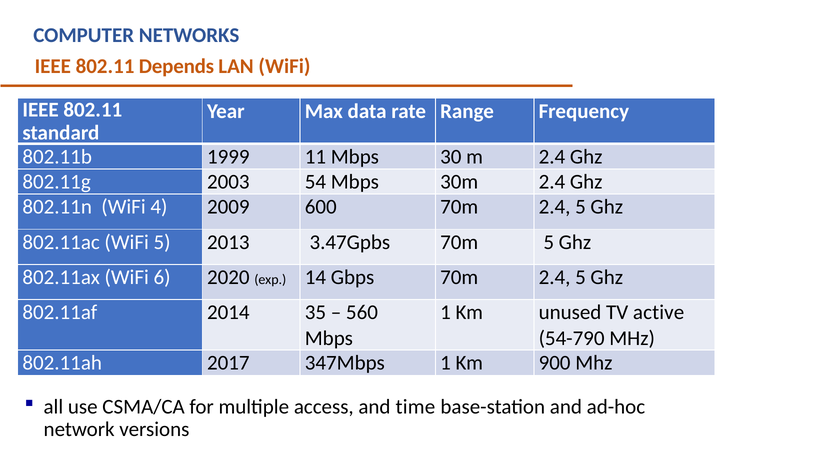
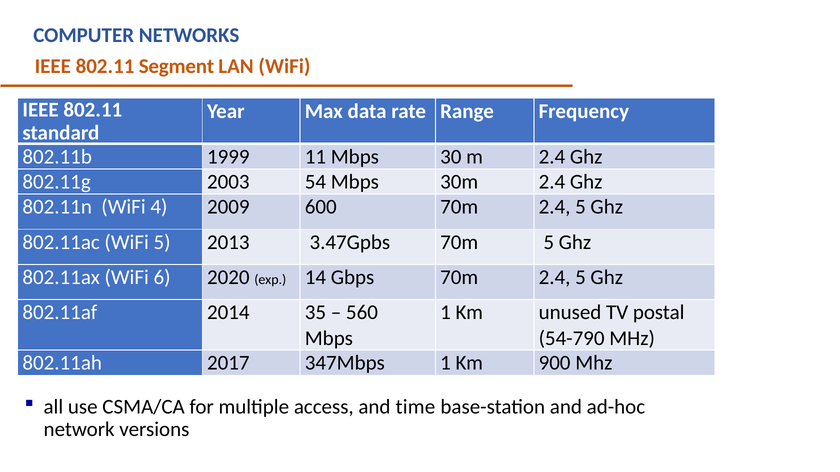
Depends: Depends -> Segment
active: active -> postal
